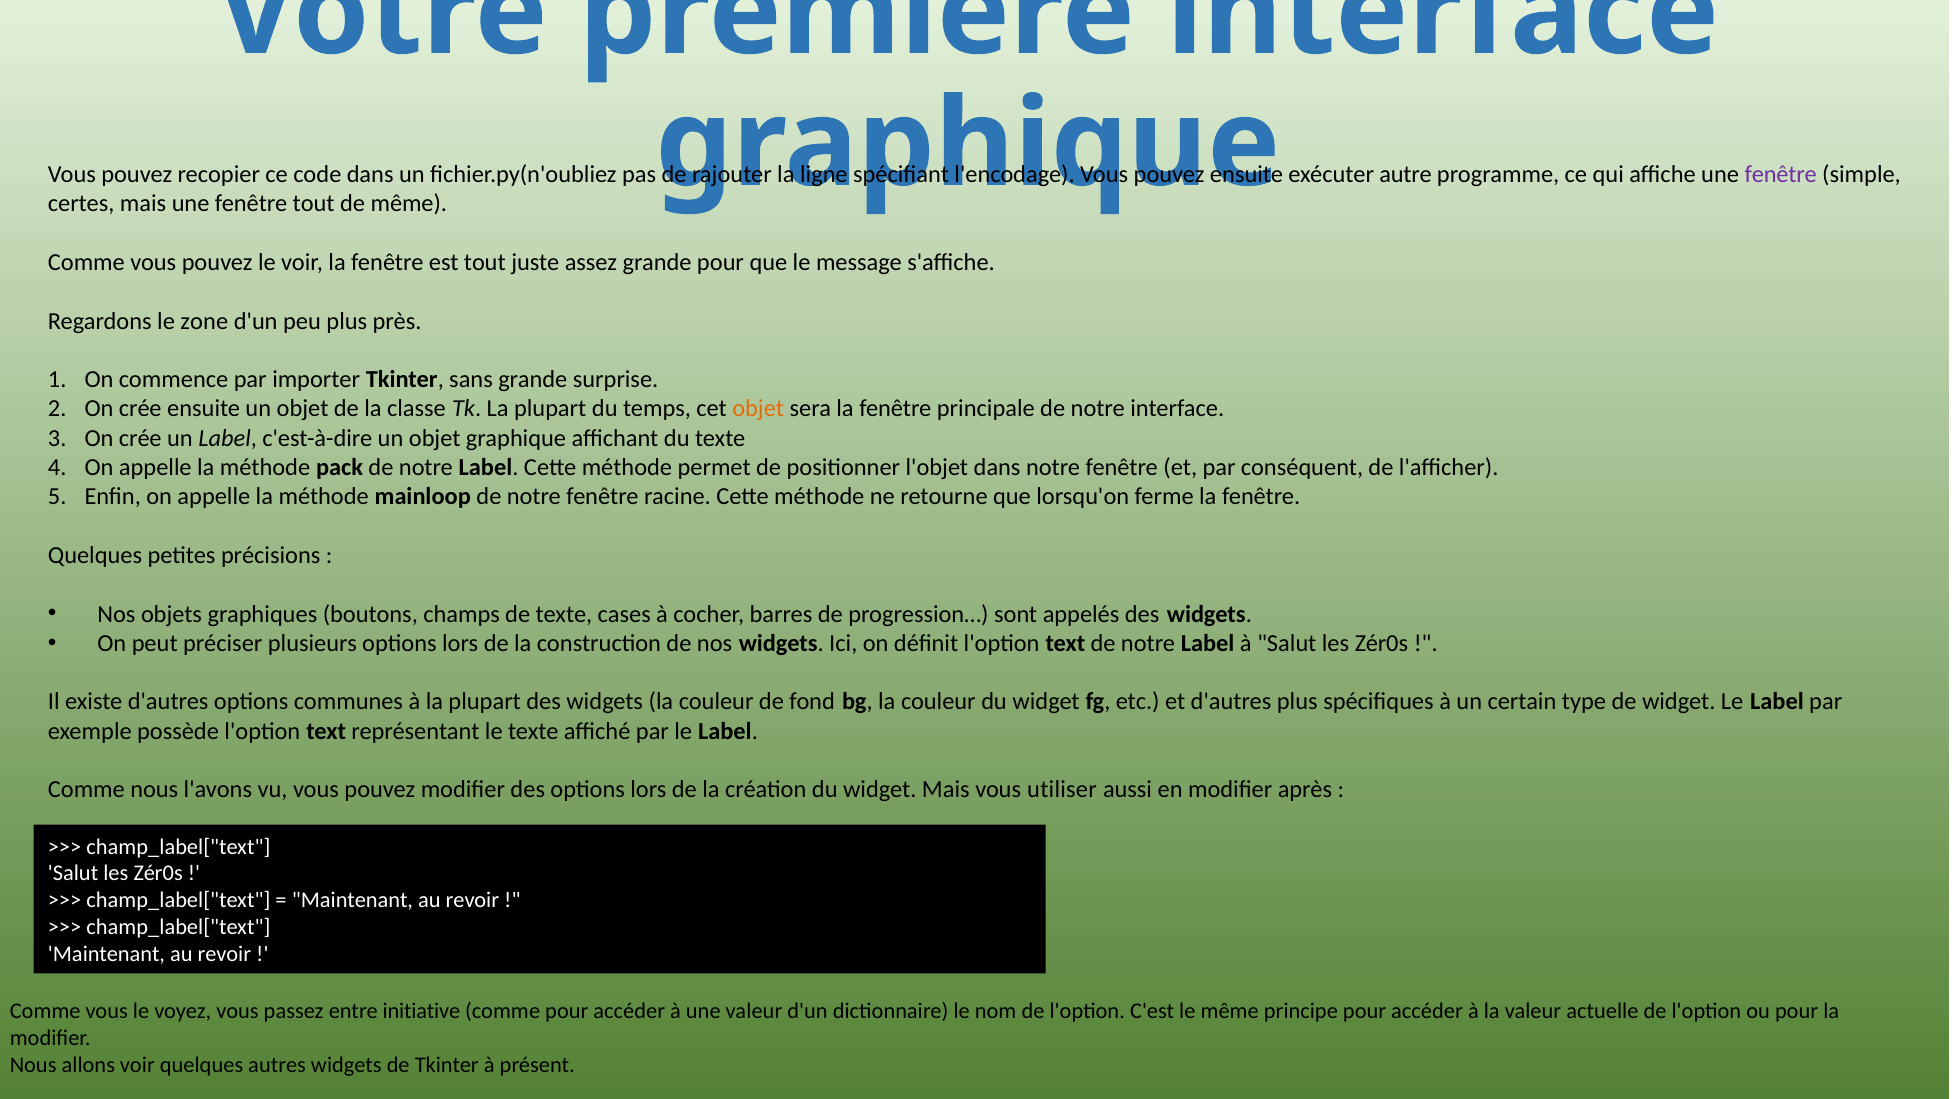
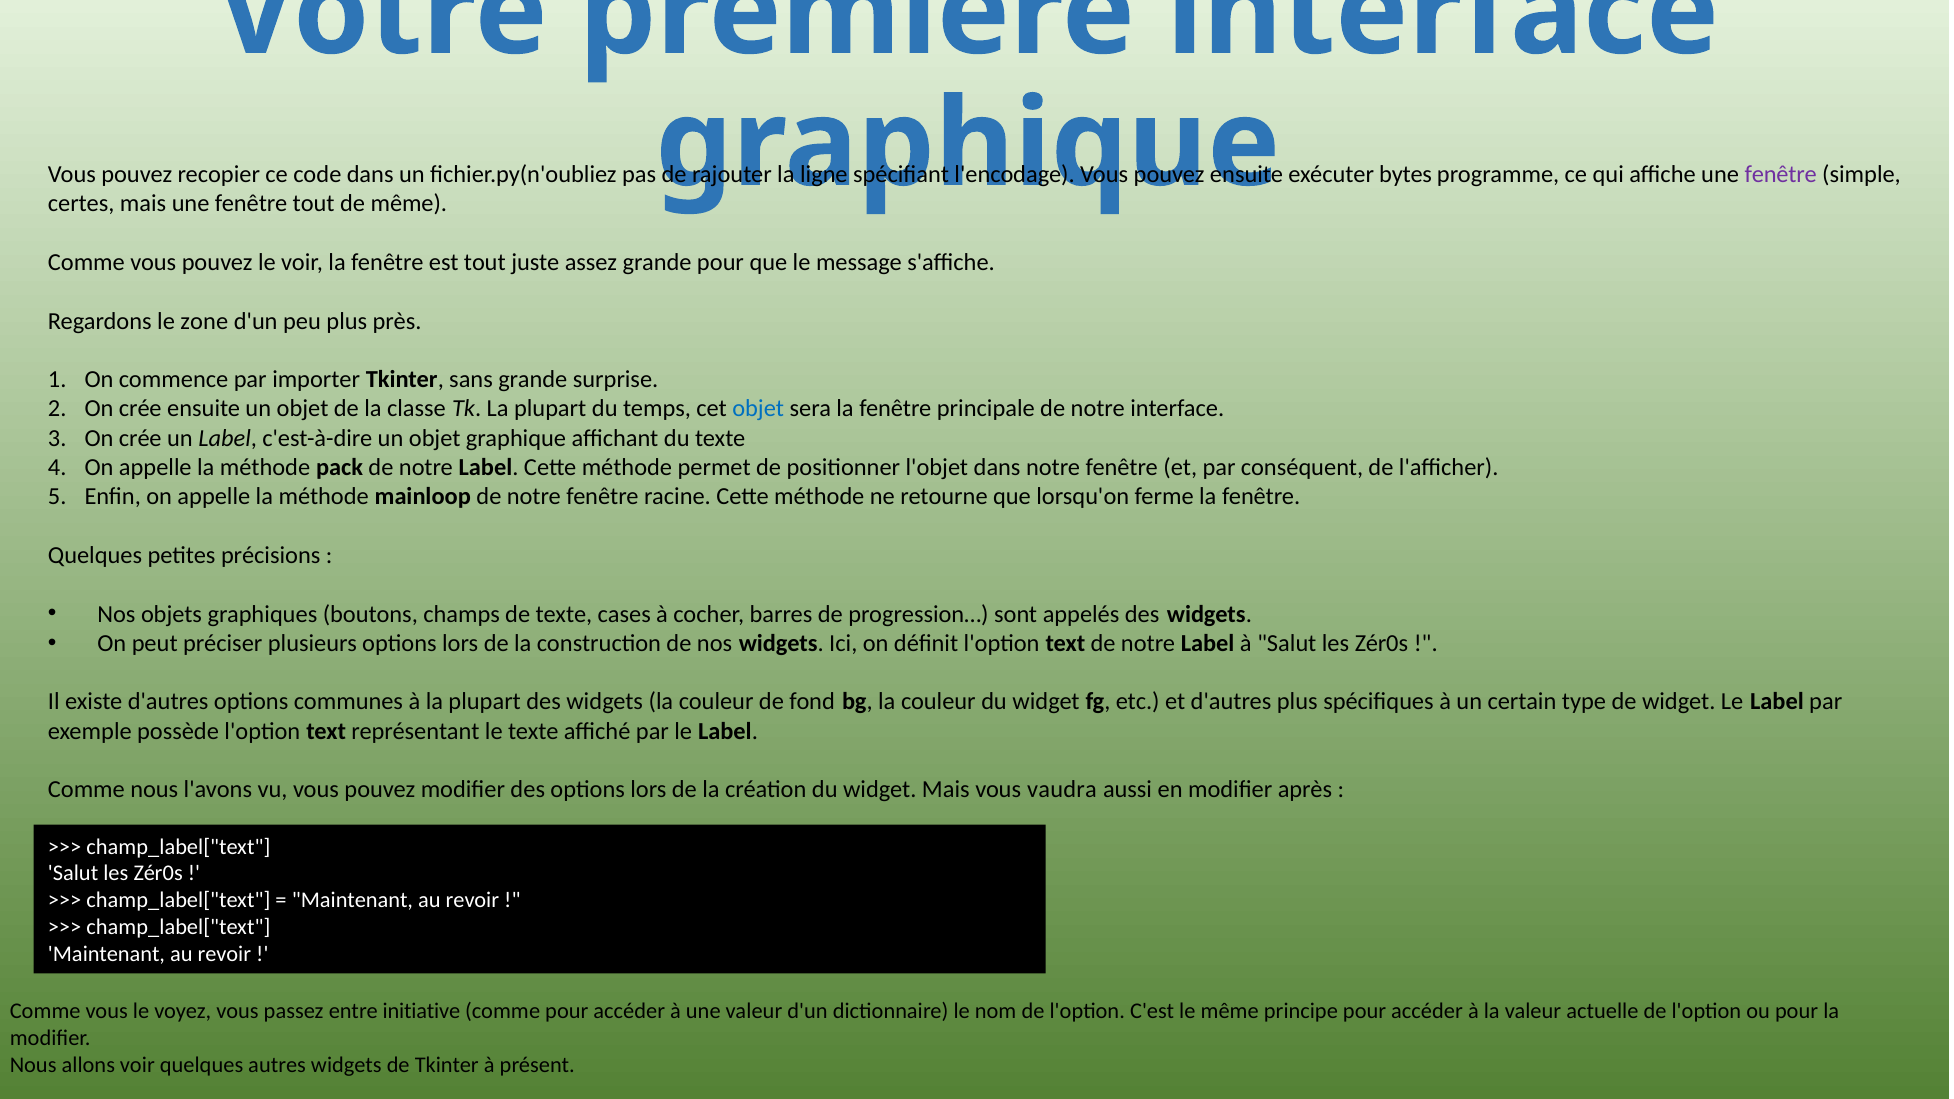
autre: autre -> bytes
objet at (758, 409) colour: orange -> blue
utiliser: utiliser -> vaudra
